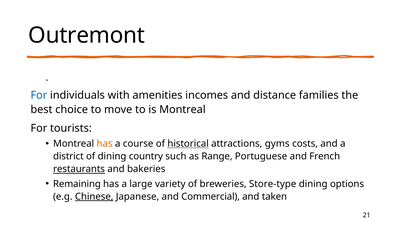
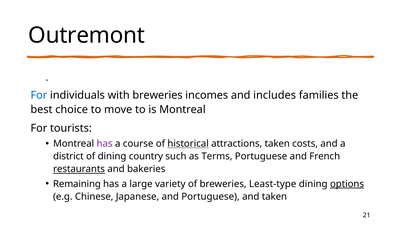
with amenities: amenities -> breweries
distance: distance -> includes
has at (105, 143) colour: orange -> purple
attractions gyms: gyms -> taken
Range: Range -> Terms
Store-type: Store-type -> Least-type
options underline: none -> present
Chinese underline: present -> none
and Commercial: Commercial -> Portuguese
